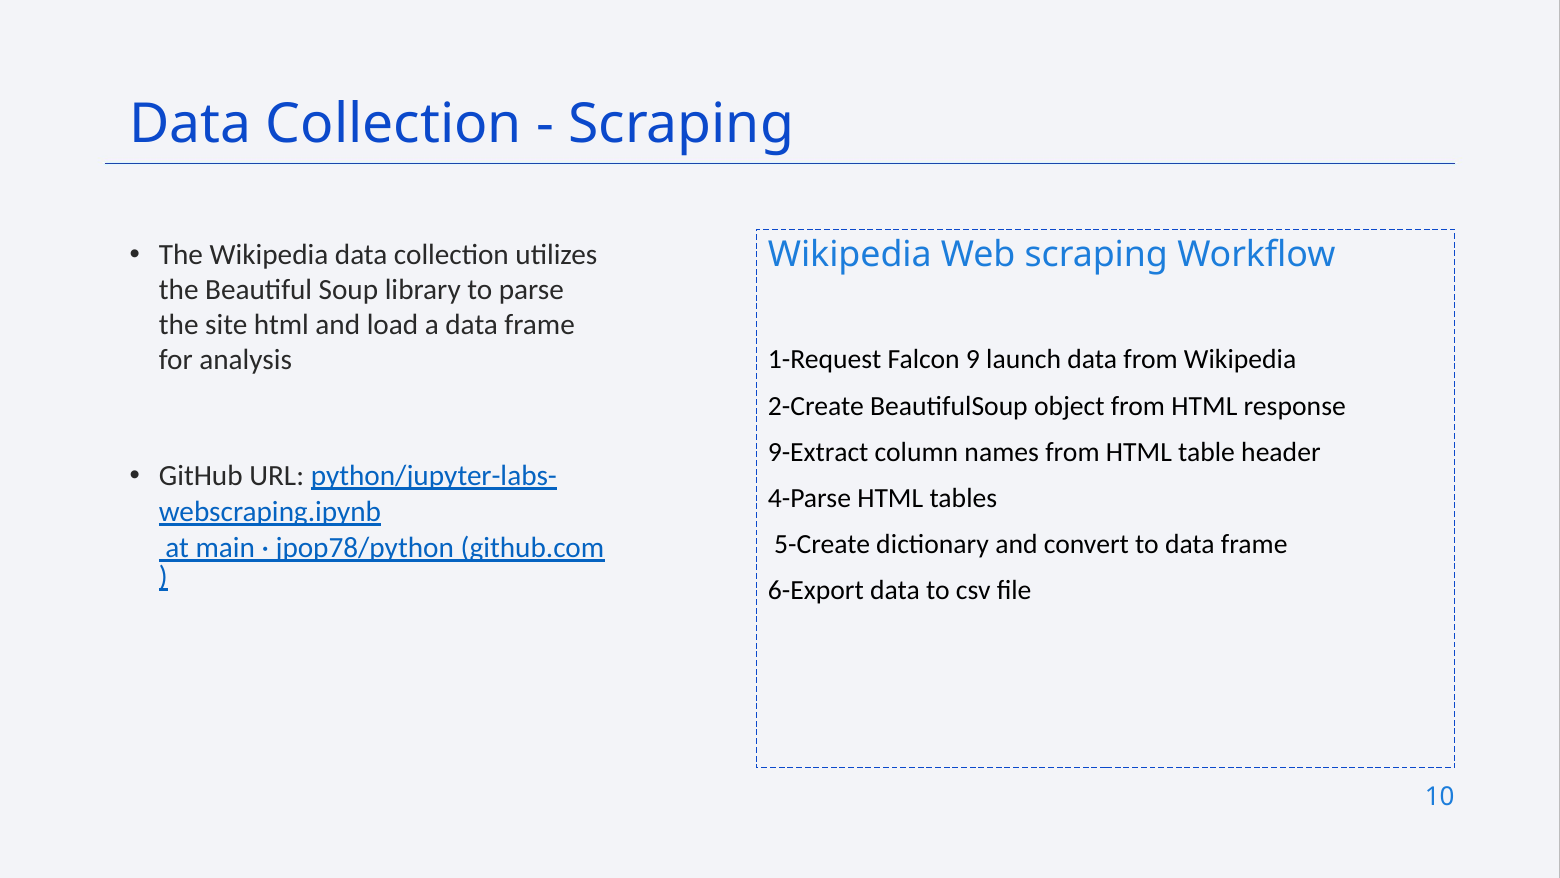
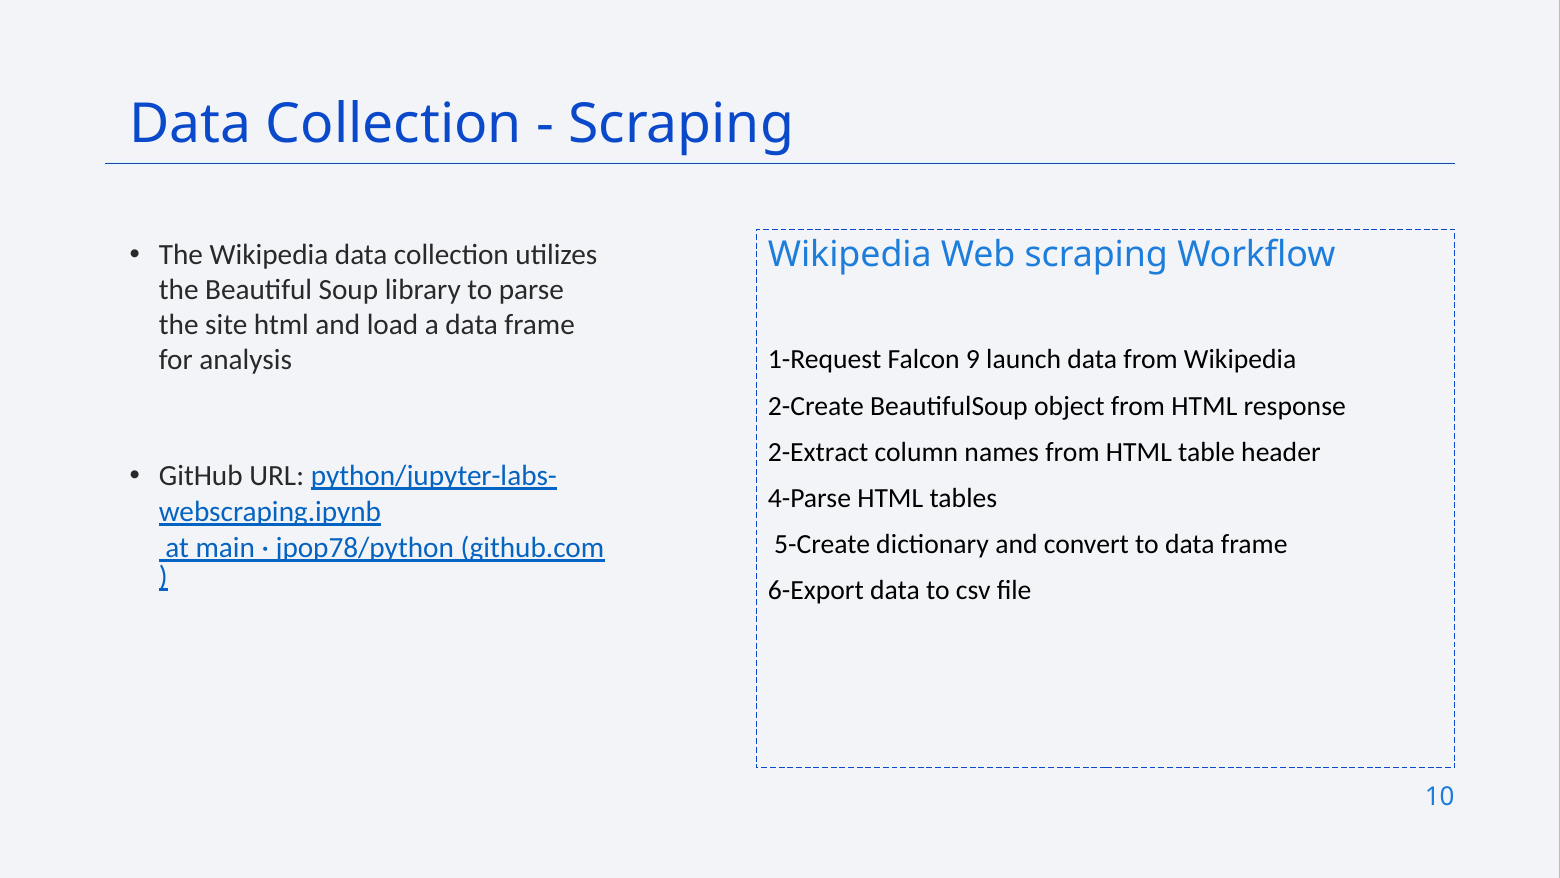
9-Extract: 9-Extract -> 2-Extract
